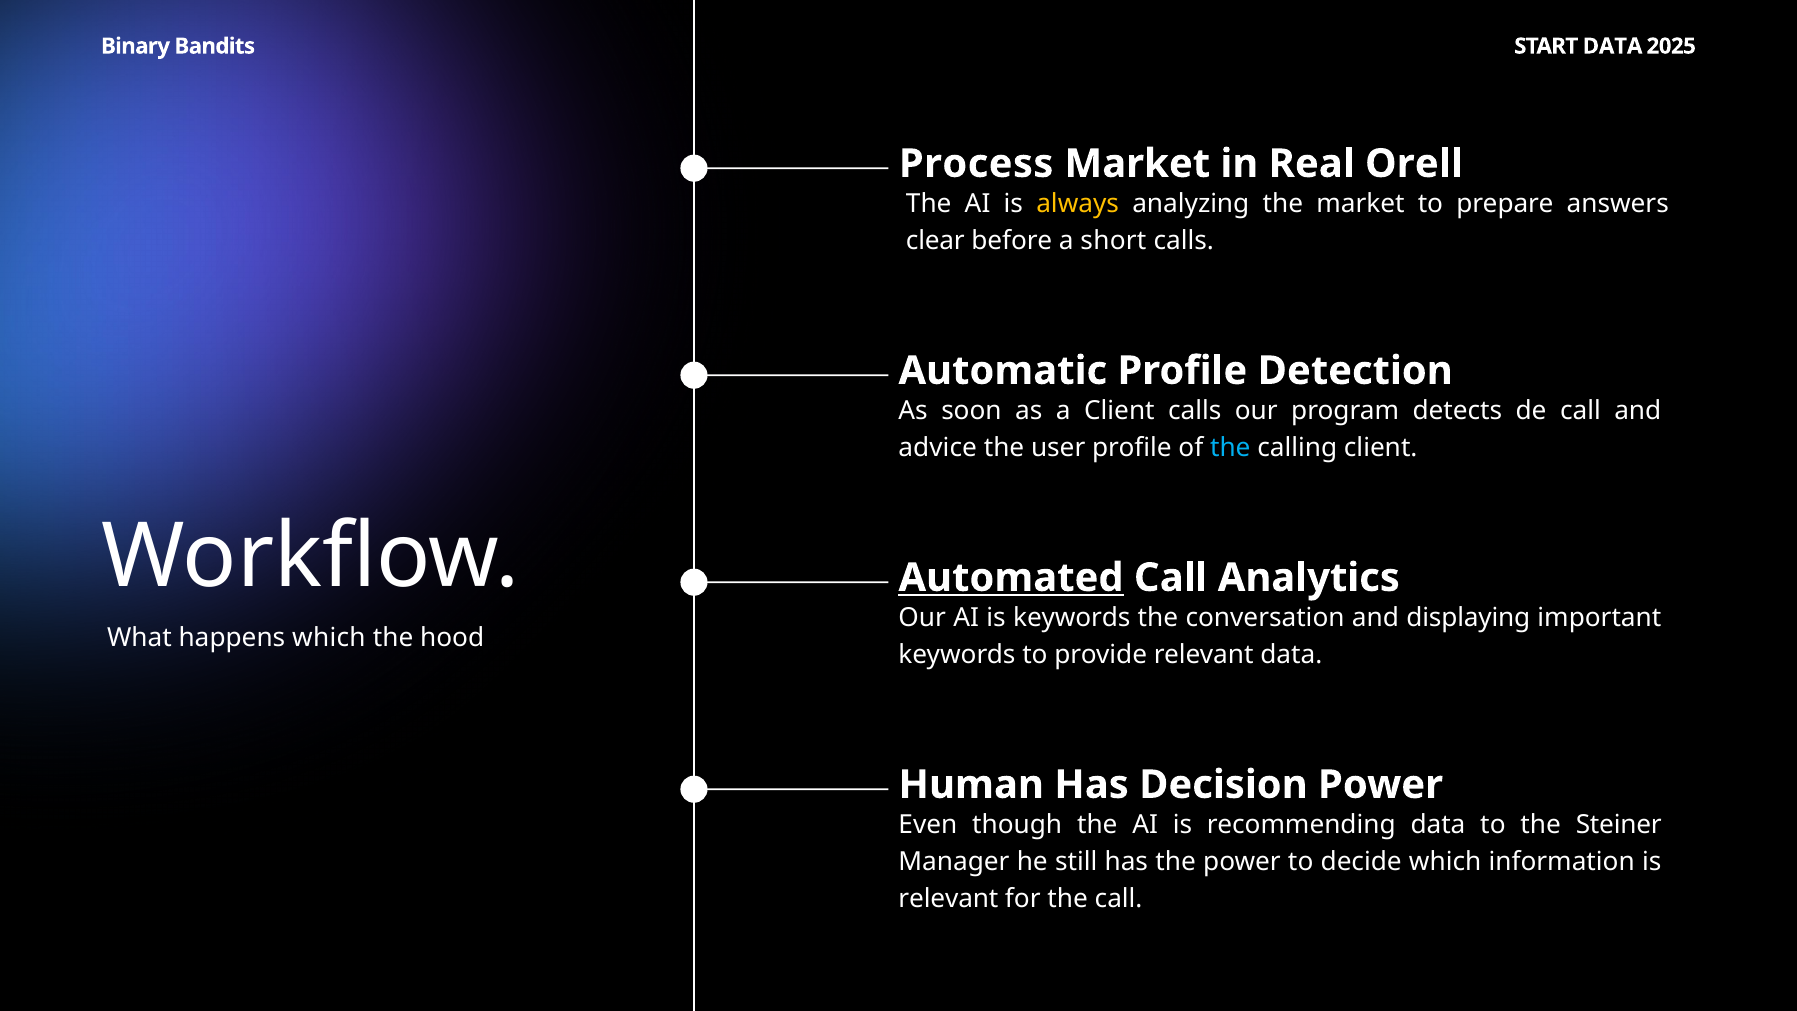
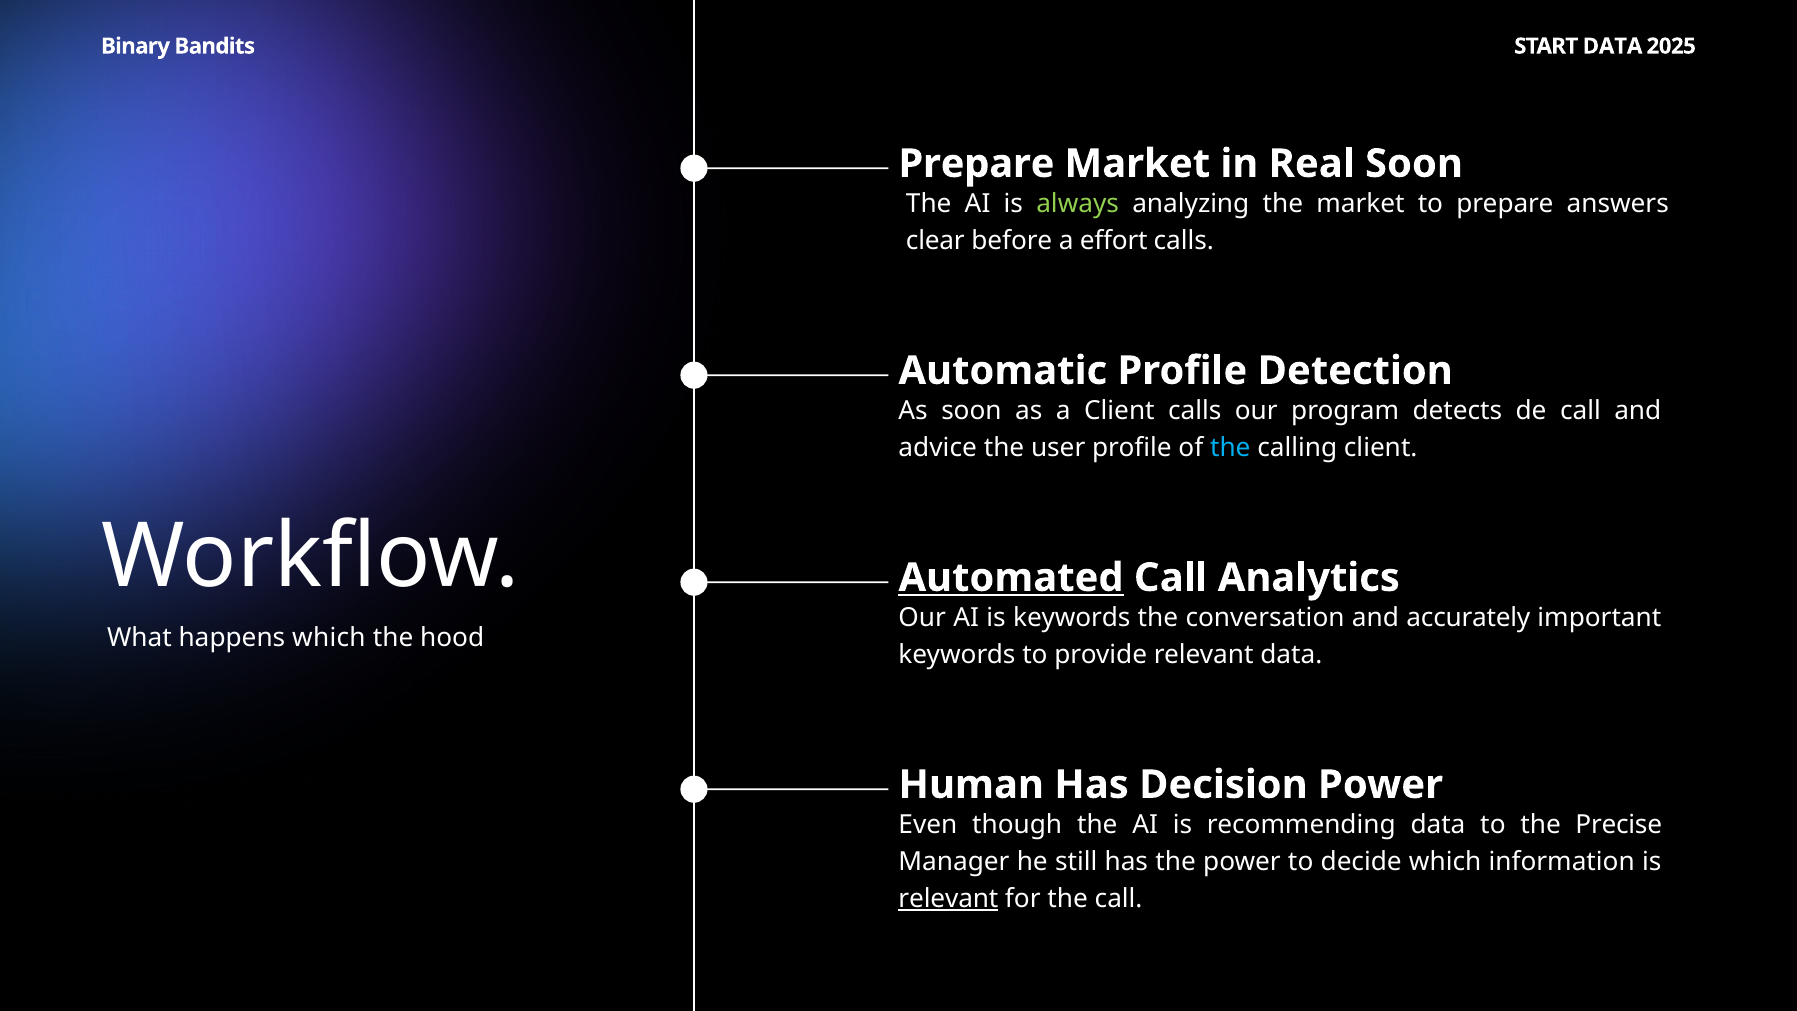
Process at (976, 164): Process -> Prepare
Real Orell: Orell -> Soon
always colour: yellow -> light green
short: short -> effort
displaying: displaying -> accurately
Steiner: Steiner -> Precise
relevant at (948, 898) underline: none -> present
